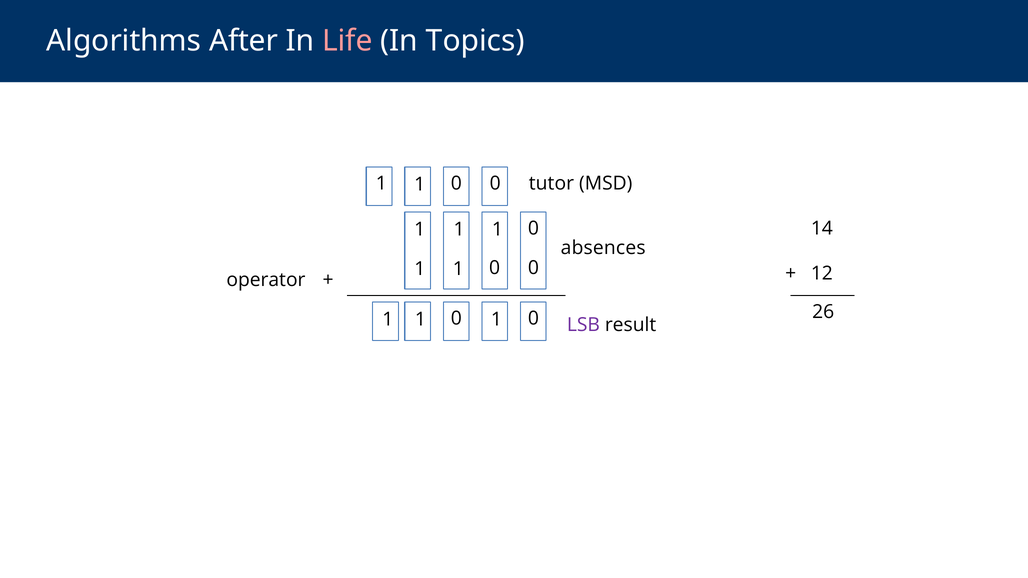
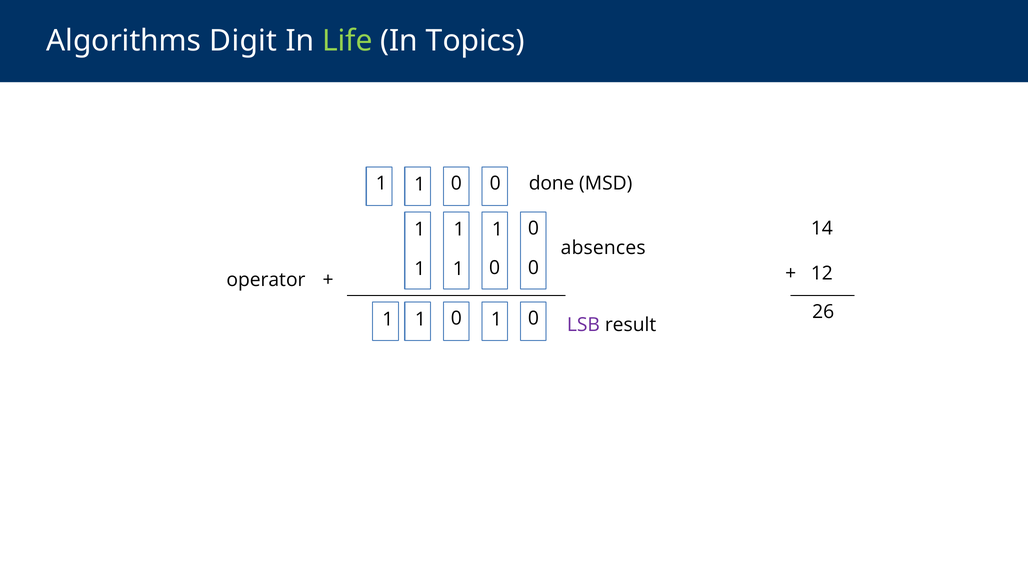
After: After -> Digit
Life colour: pink -> light green
tutor: tutor -> done
